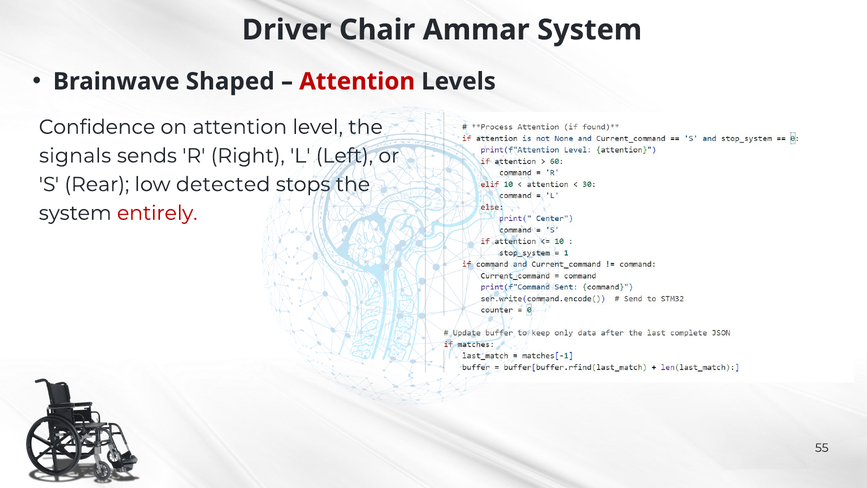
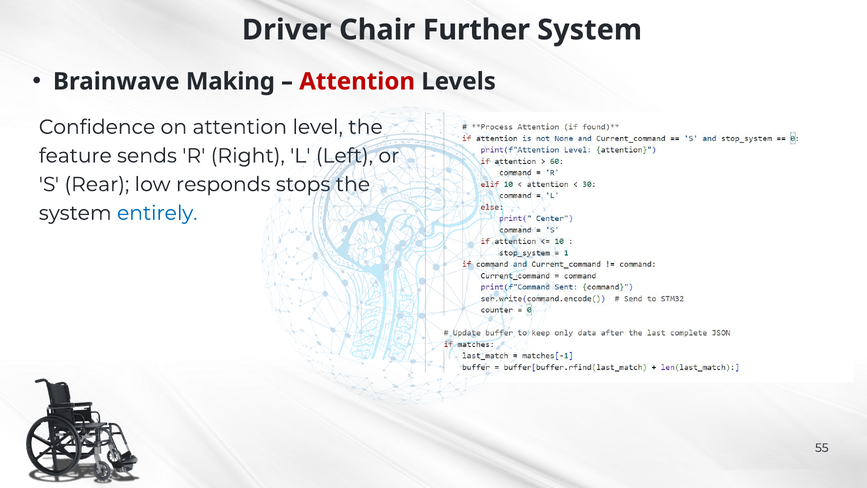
Ammar: Ammar -> Further
Shaped: Shaped -> Making
signals: signals -> feature
detected: detected -> responds
entirely colour: red -> blue
